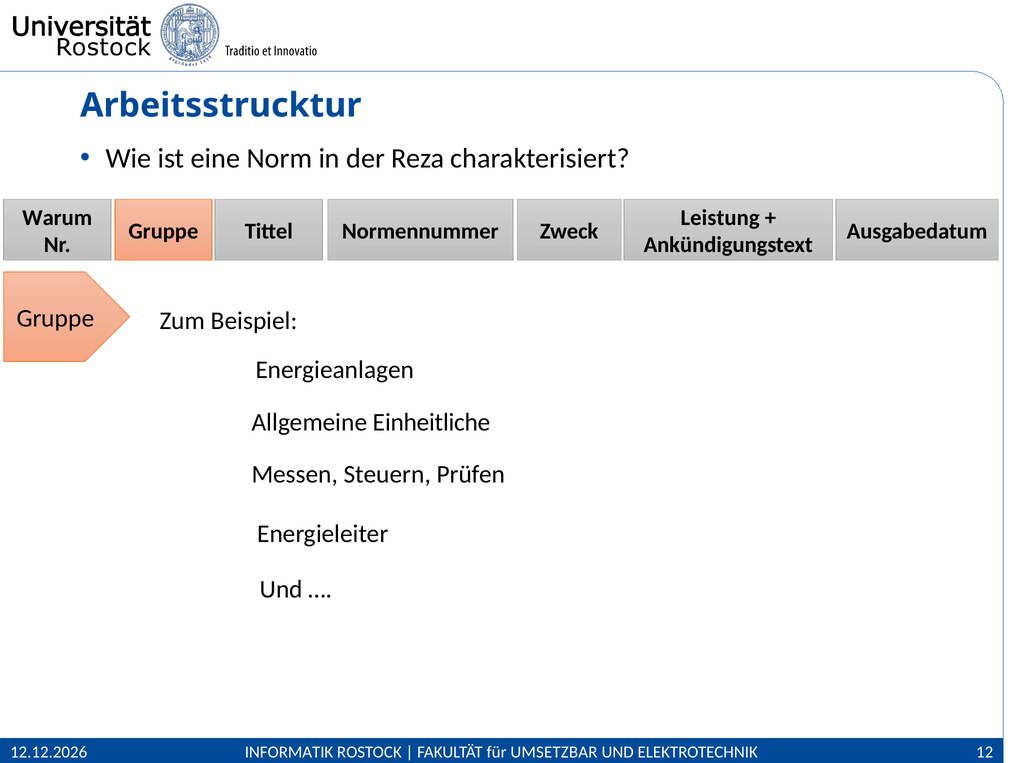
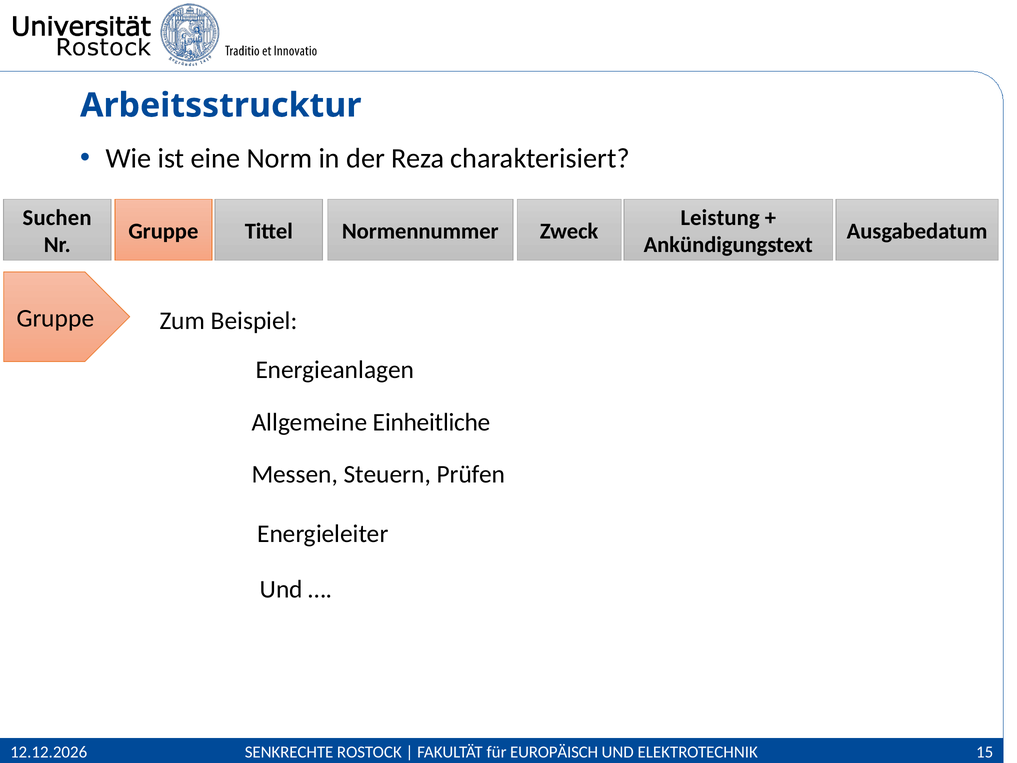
Warum: Warum -> Suchen
INFORMATIK: INFORMATIK -> SENKRECHTE
UMSETZBAR: UMSETZBAR -> EUROPÄISCH
12: 12 -> 15
